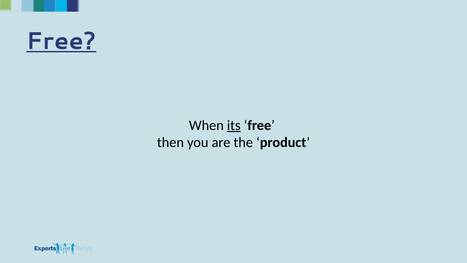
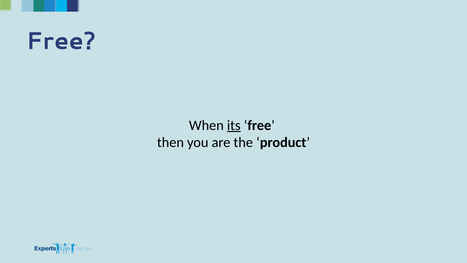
Free at (61, 41) underline: present -> none
